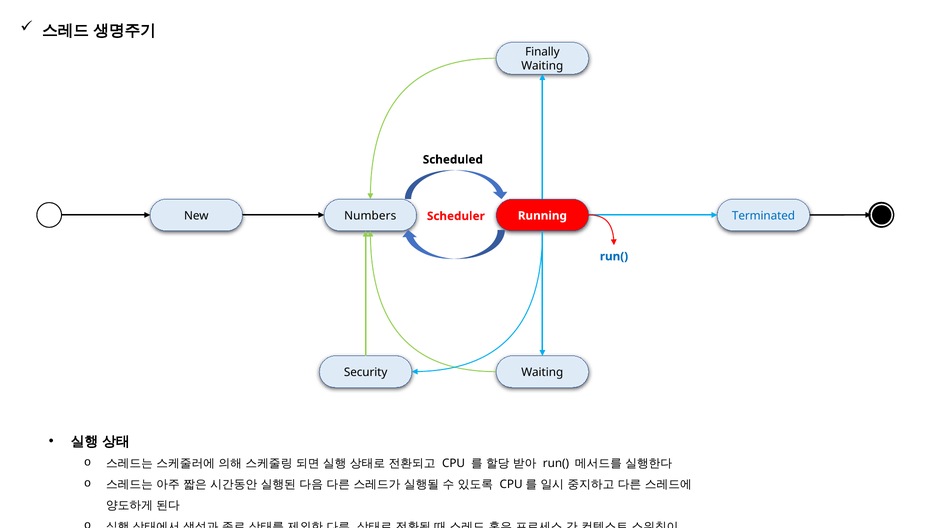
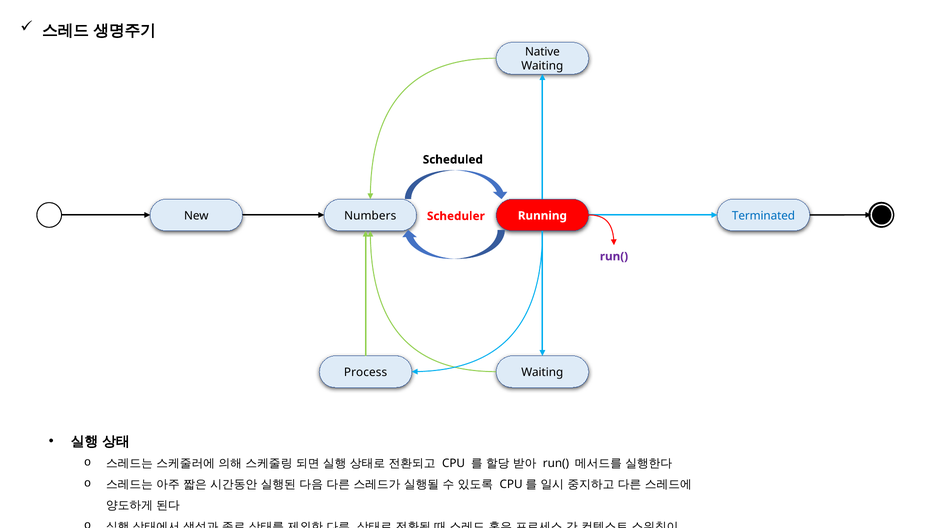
Finally: Finally -> Native
run( at (614, 257) colour: blue -> purple
Security: Security -> Process
